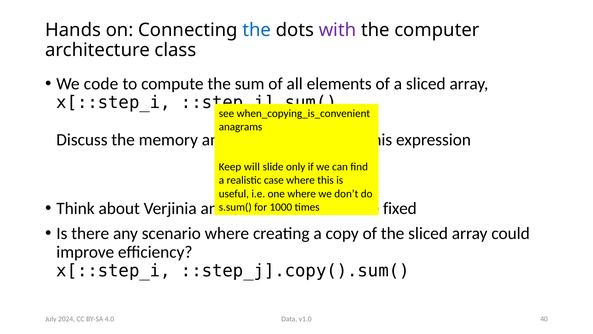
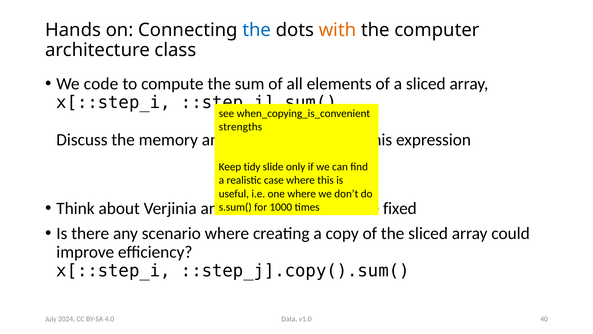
with colour: purple -> orange
anagrams: anagrams -> strengths
will: will -> tidy
